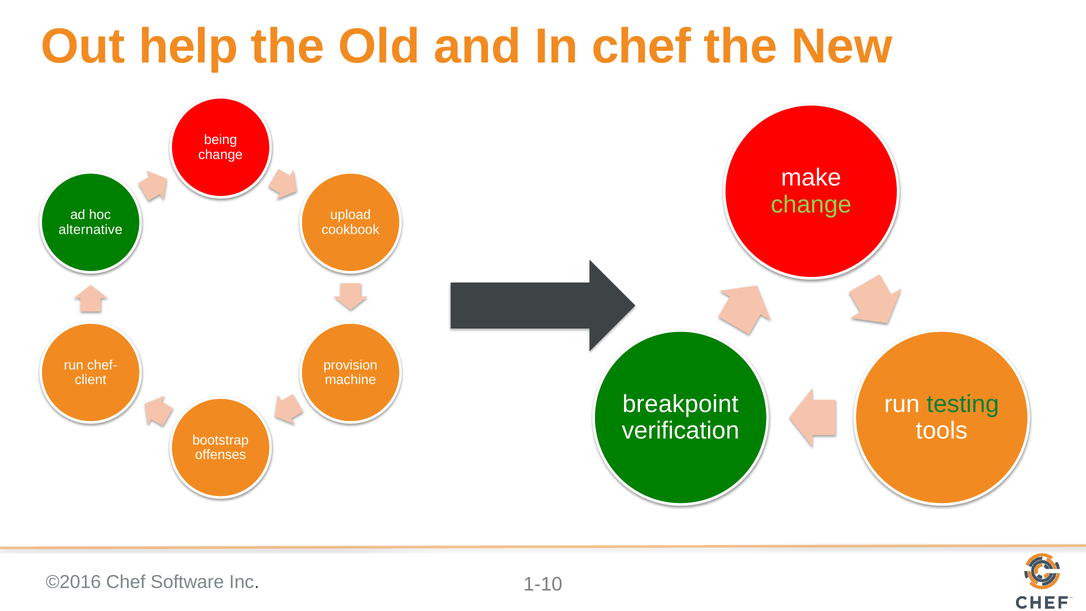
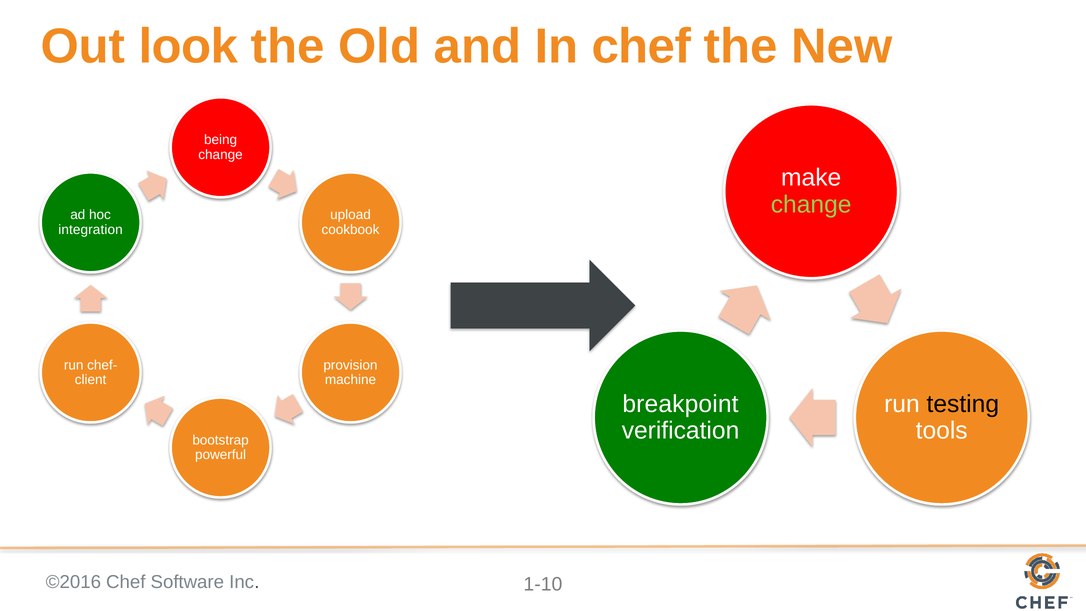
help: help -> look
alternative: alternative -> integration
testing colour: green -> black
offenses: offenses -> powerful
